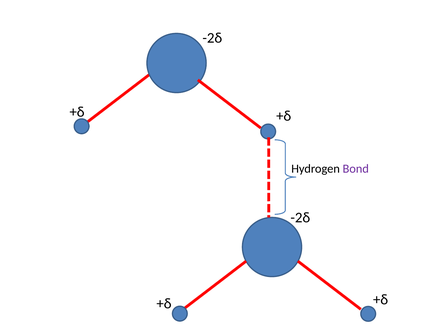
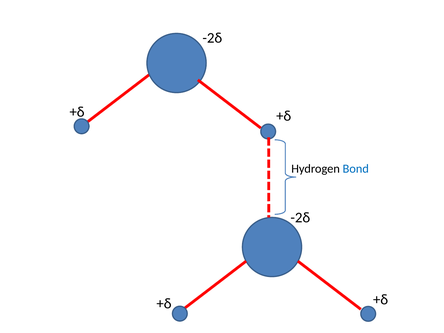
Bond colour: purple -> blue
